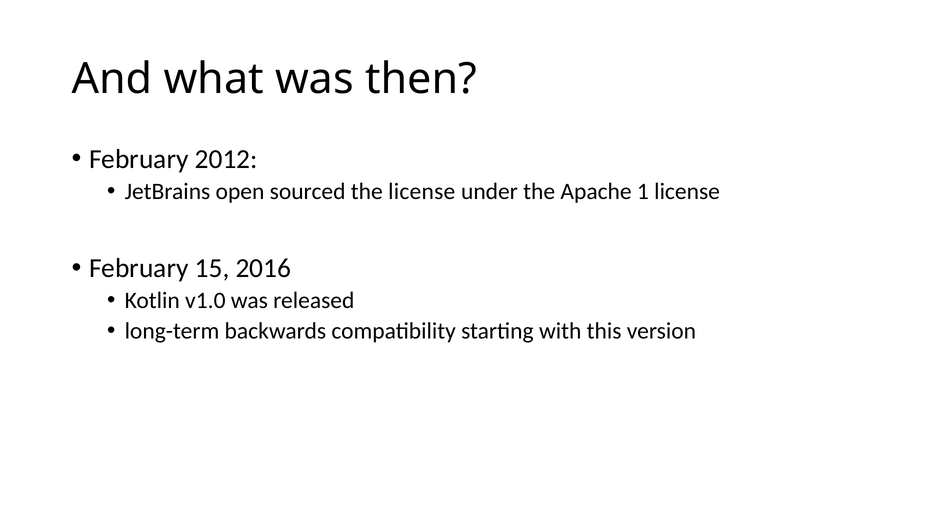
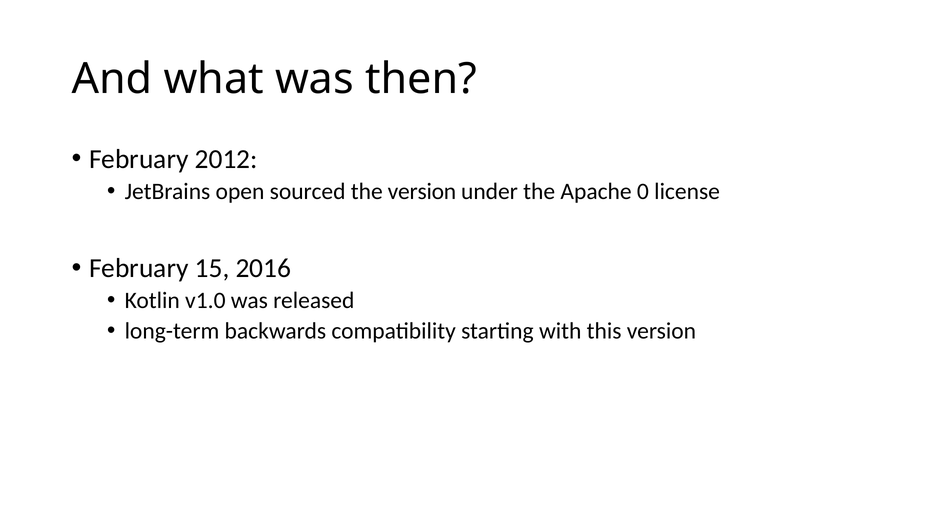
the license: license -> version
1: 1 -> 0
